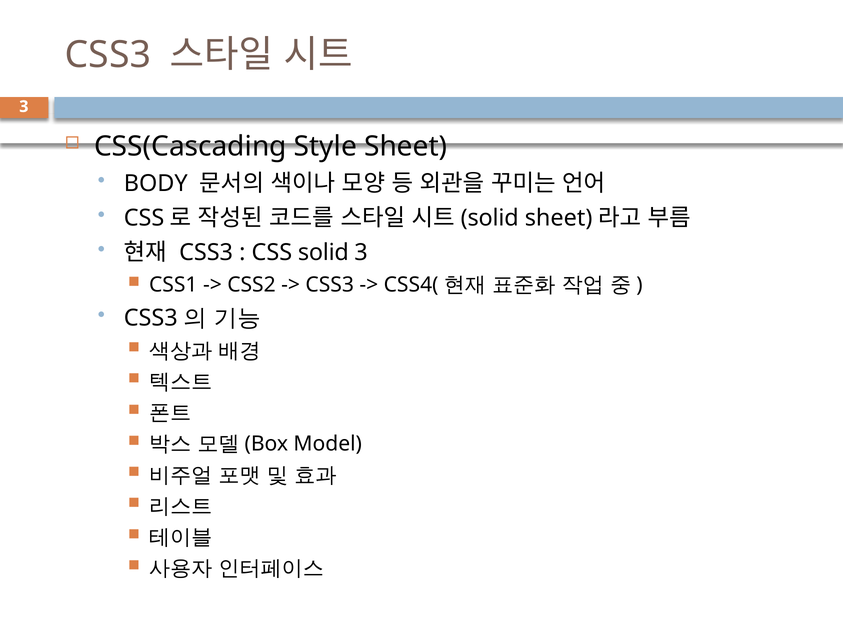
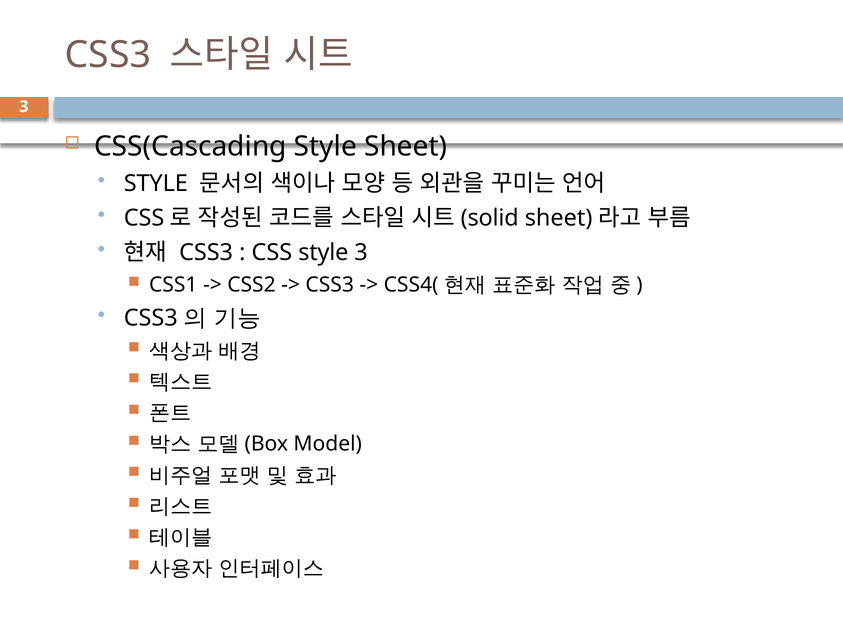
BODY at (156, 184): BODY -> STYLE
CSS solid: solid -> style
